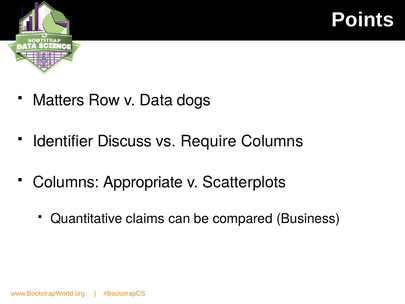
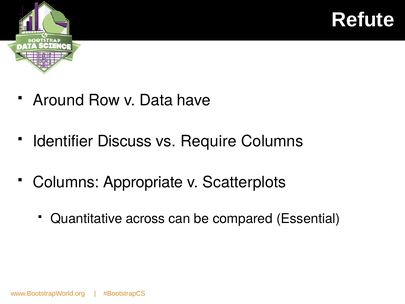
Points: Points -> Refute
Matters: Matters -> Around
dogs: dogs -> have
claims: claims -> across
Business: Business -> Essential
